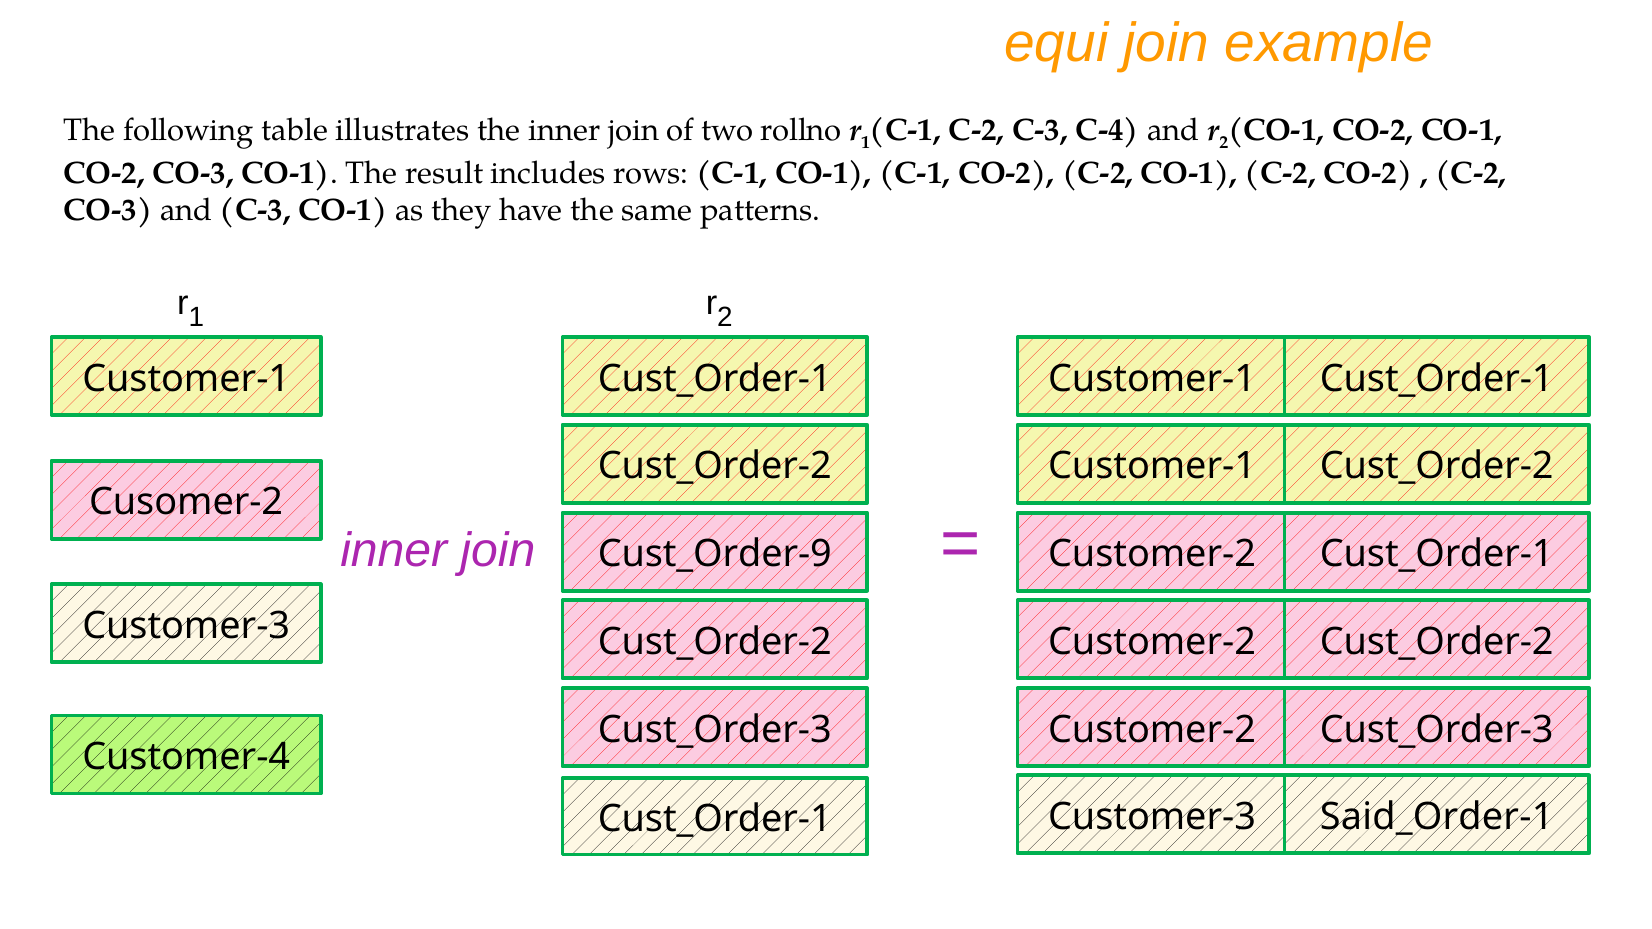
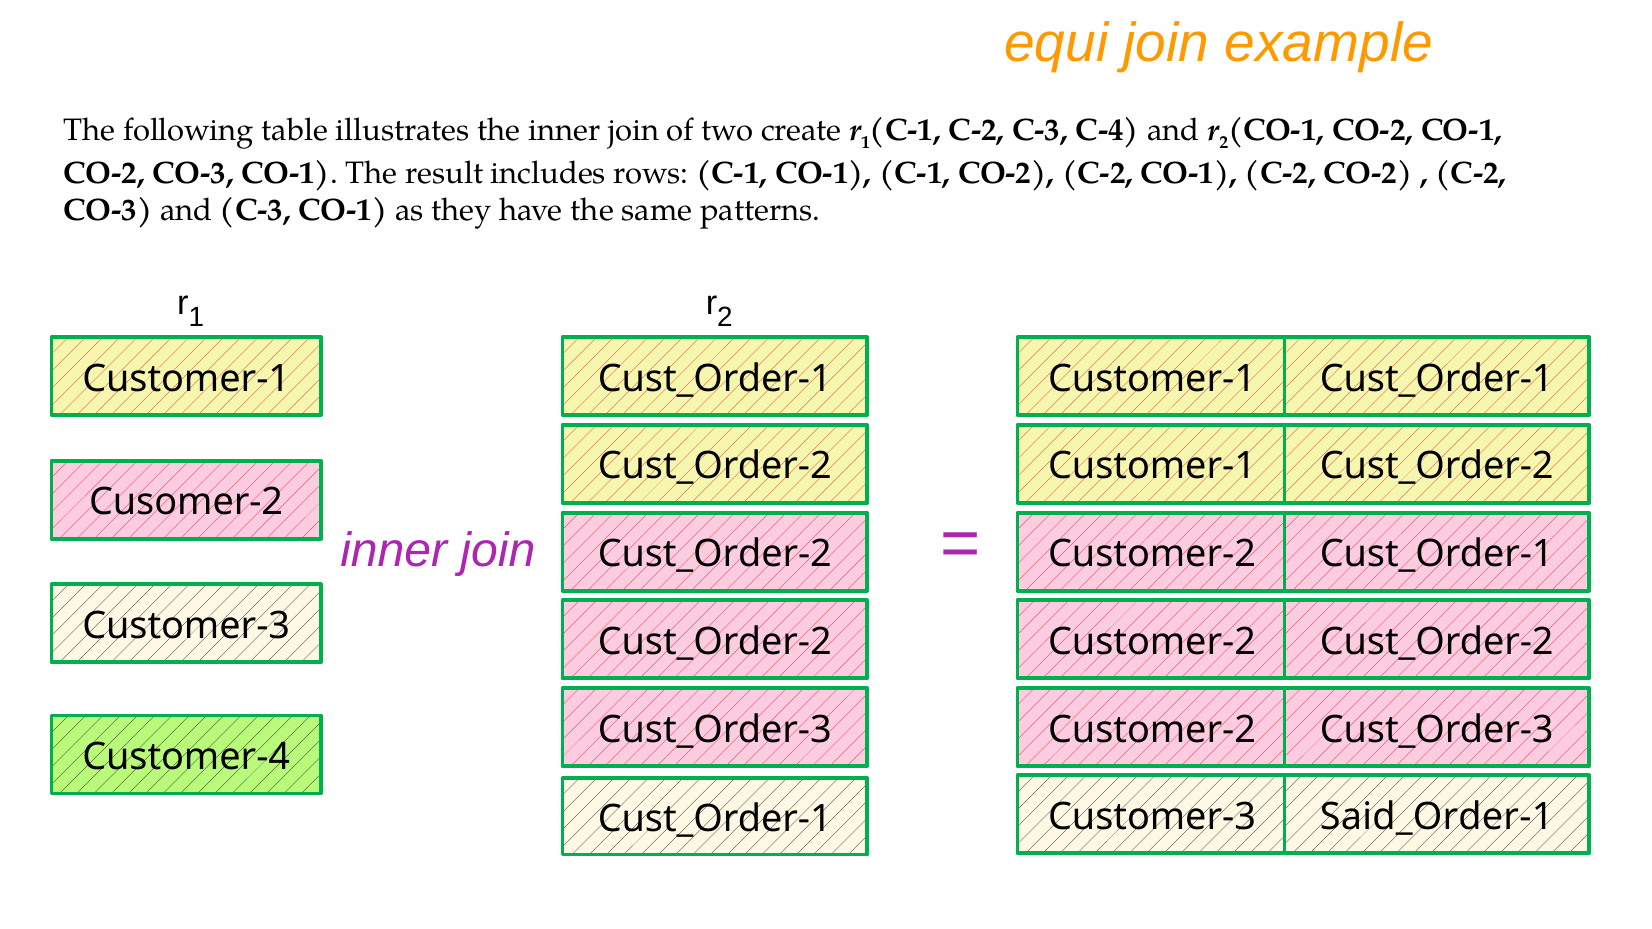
rollno: rollno -> create
Cust_Order-9 at (715, 554): Cust_Order-9 -> Cust_Order-2
